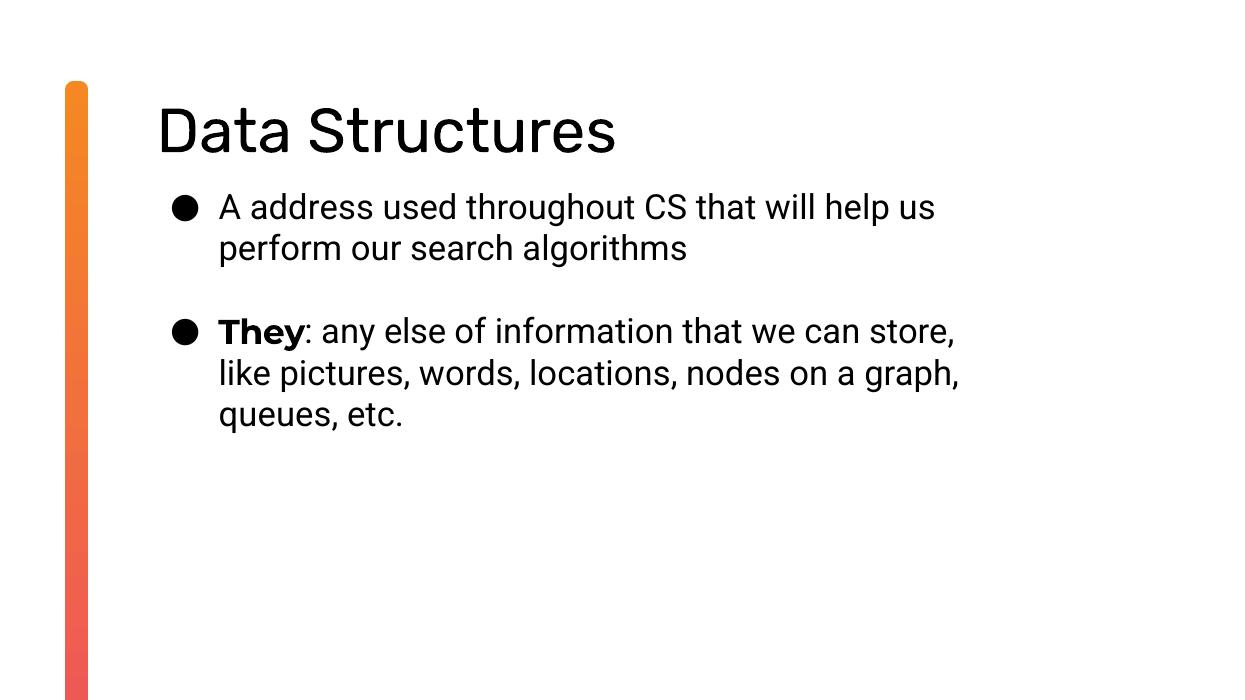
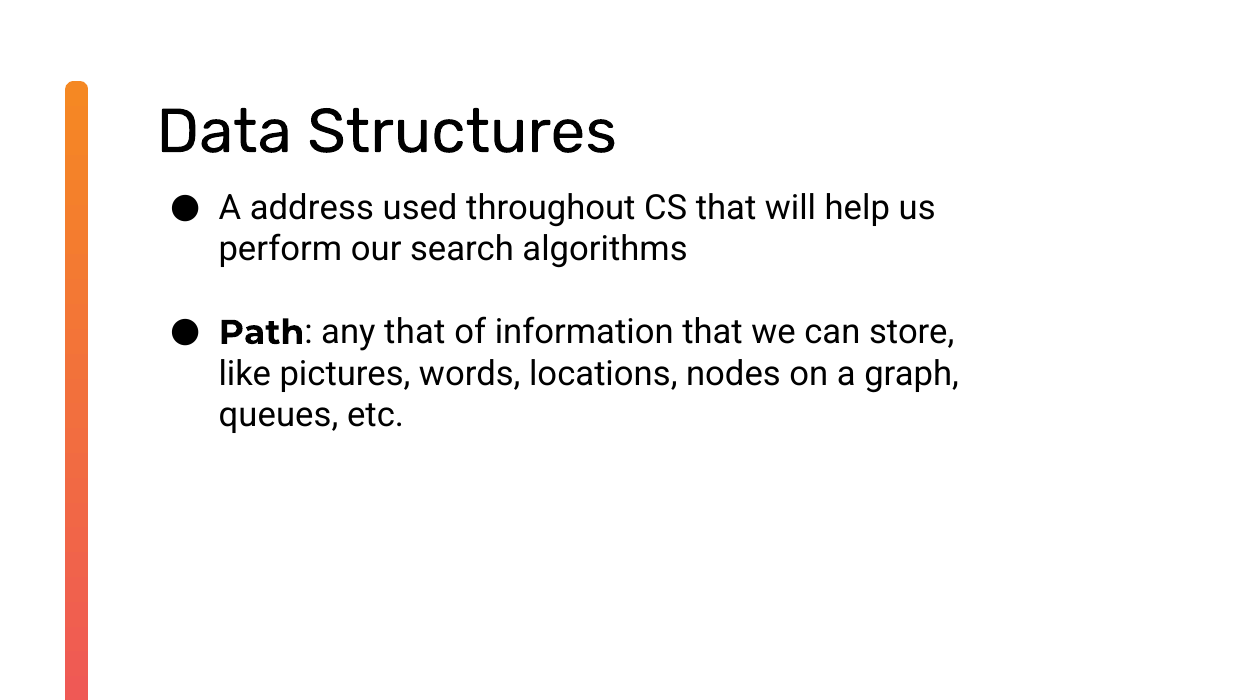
They: They -> Path
any else: else -> that
